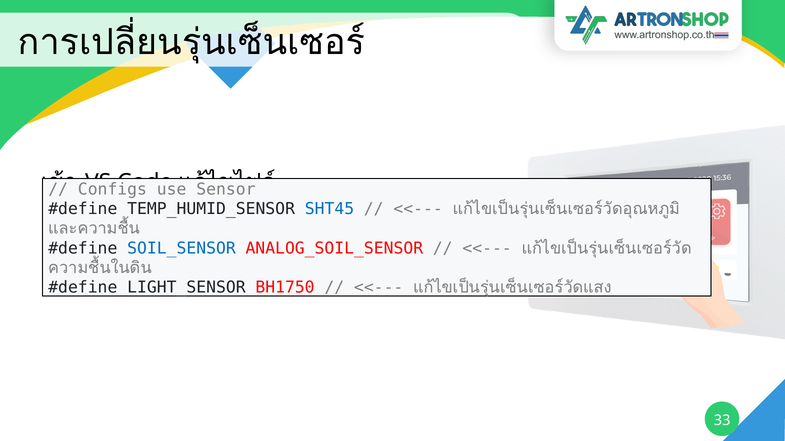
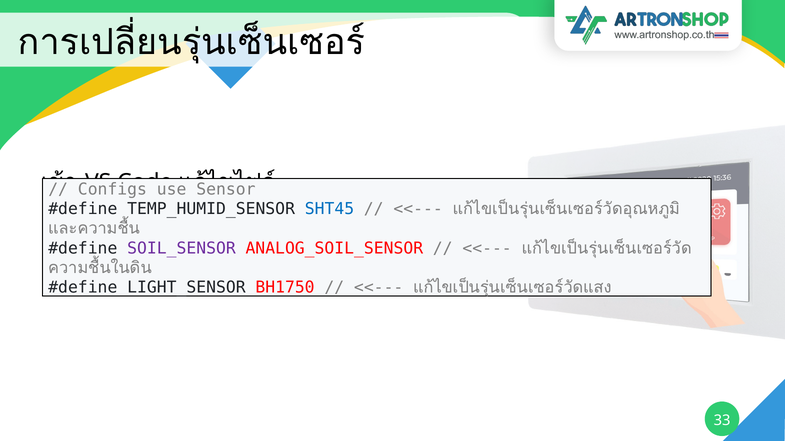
SOIL_SENSOR colour: blue -> purple
